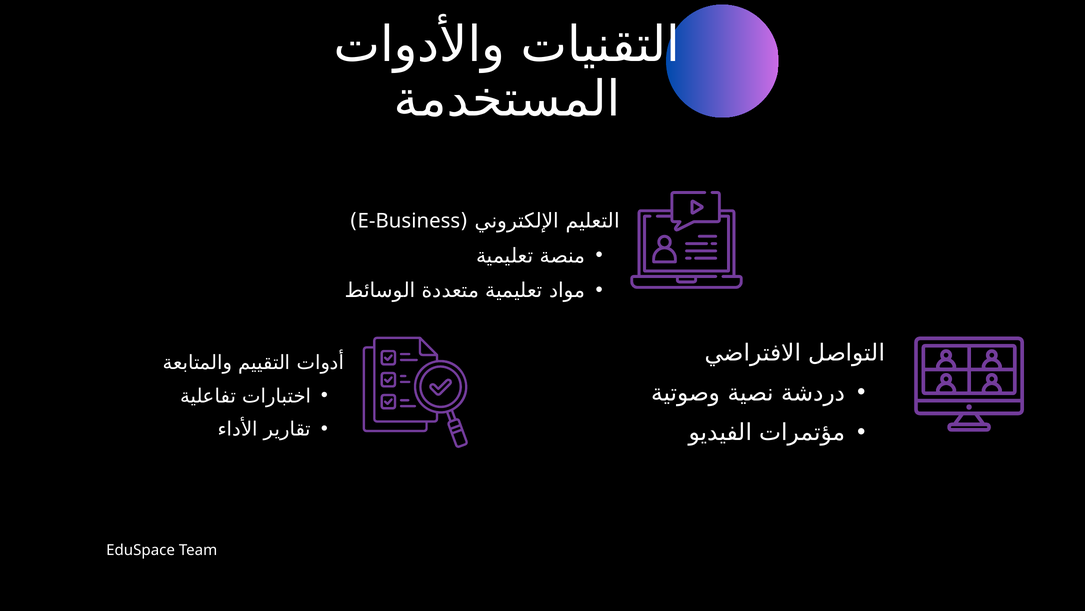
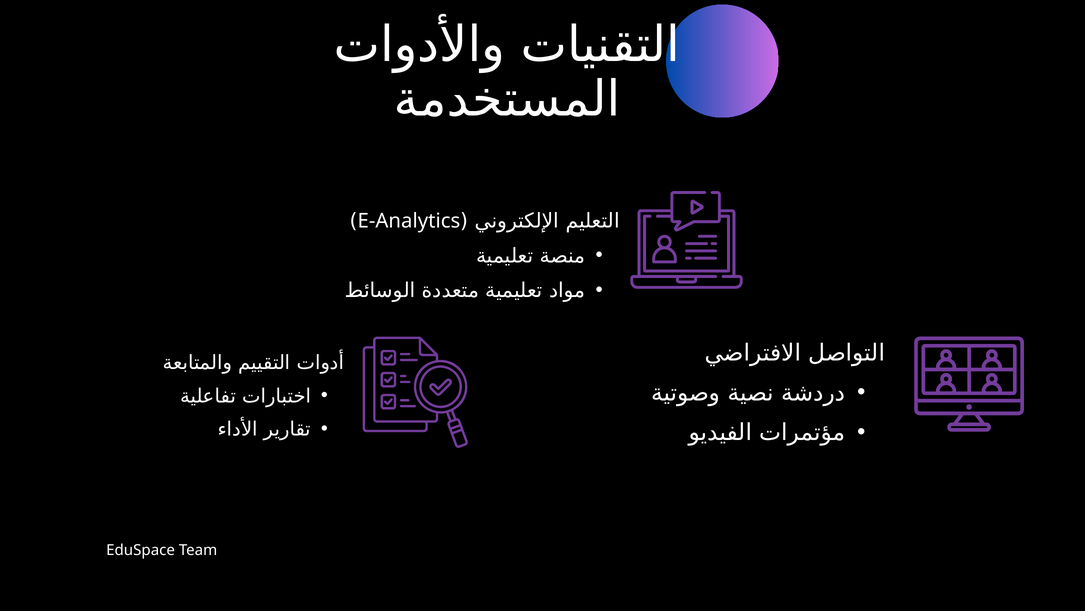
E-Business: E-Business -> E-Analytics
